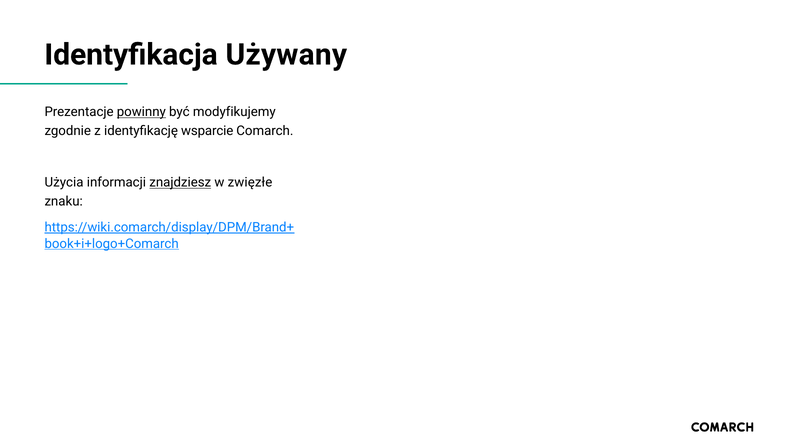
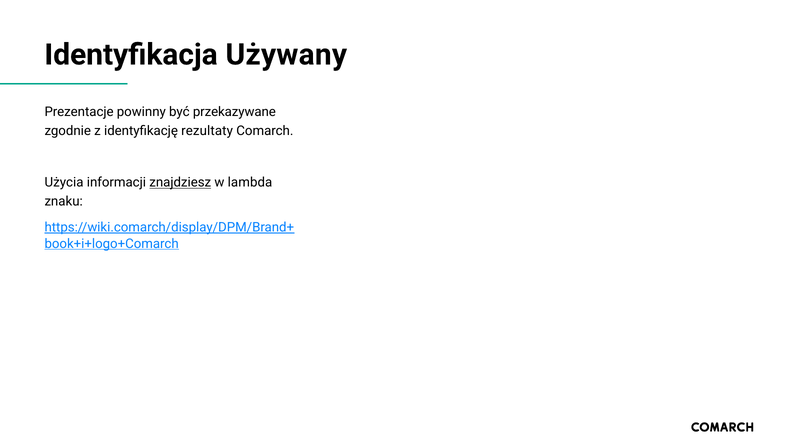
powinny underline: present -> none
modyfikujemy: modyfikujemy -> przekazywane
wsparcie: wsparcie -> rezultaty
zwięzłe: zwięzłe -> lambda
